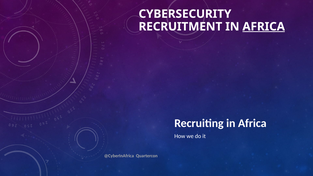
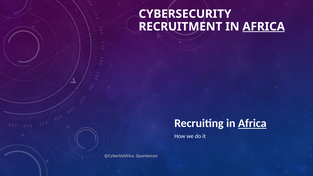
Africa at (252, 123) underline: none -> present
